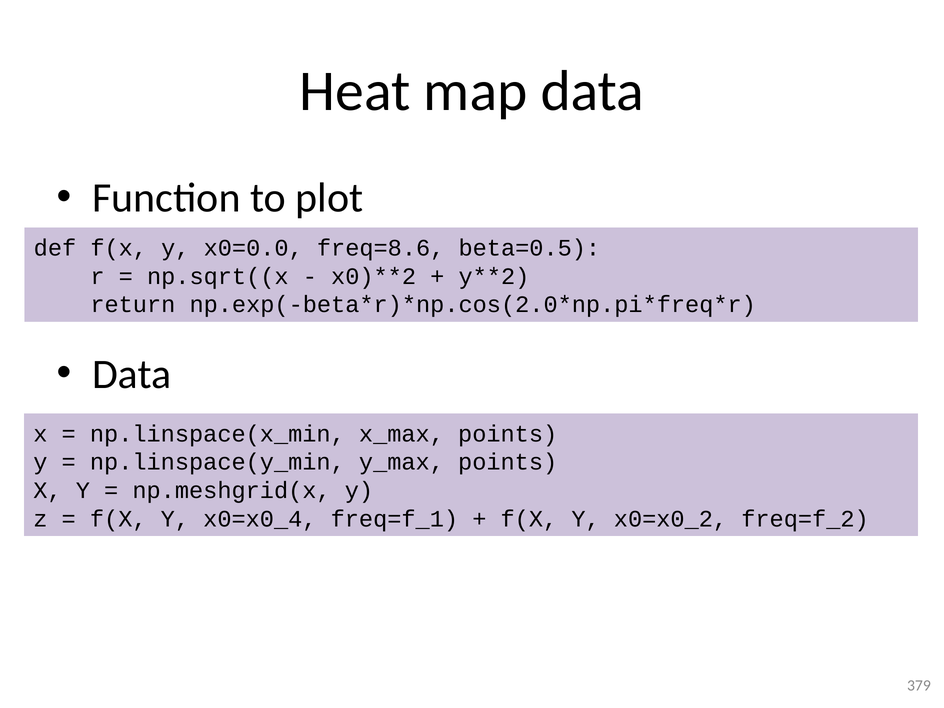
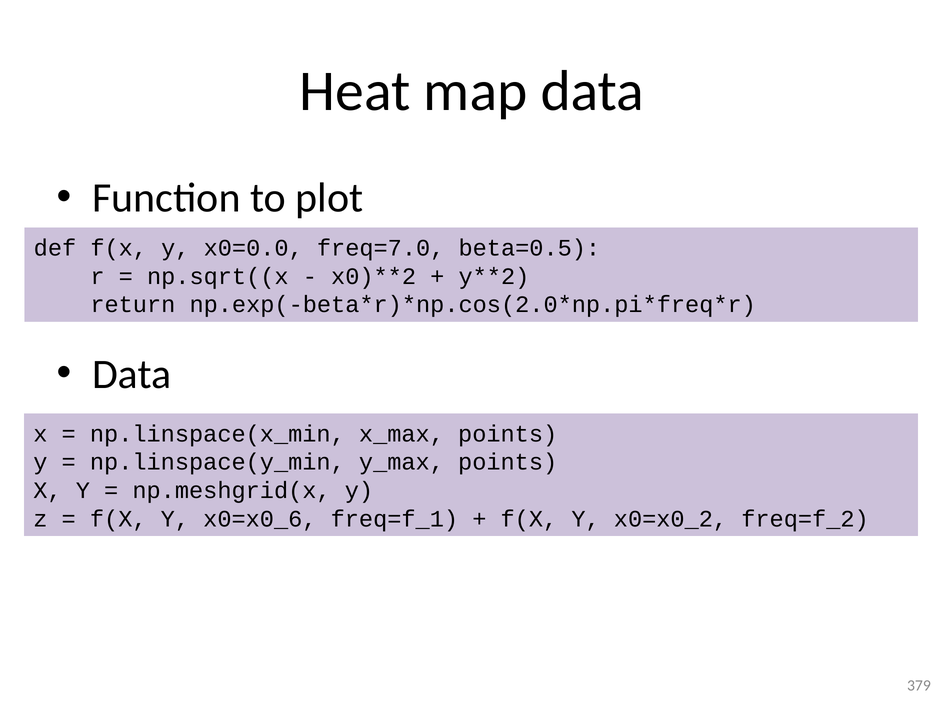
freq=8.6: freq=8.6 -> freq=7.0
x0=x0_4: x0=x0_4 -> x0=x0_6
